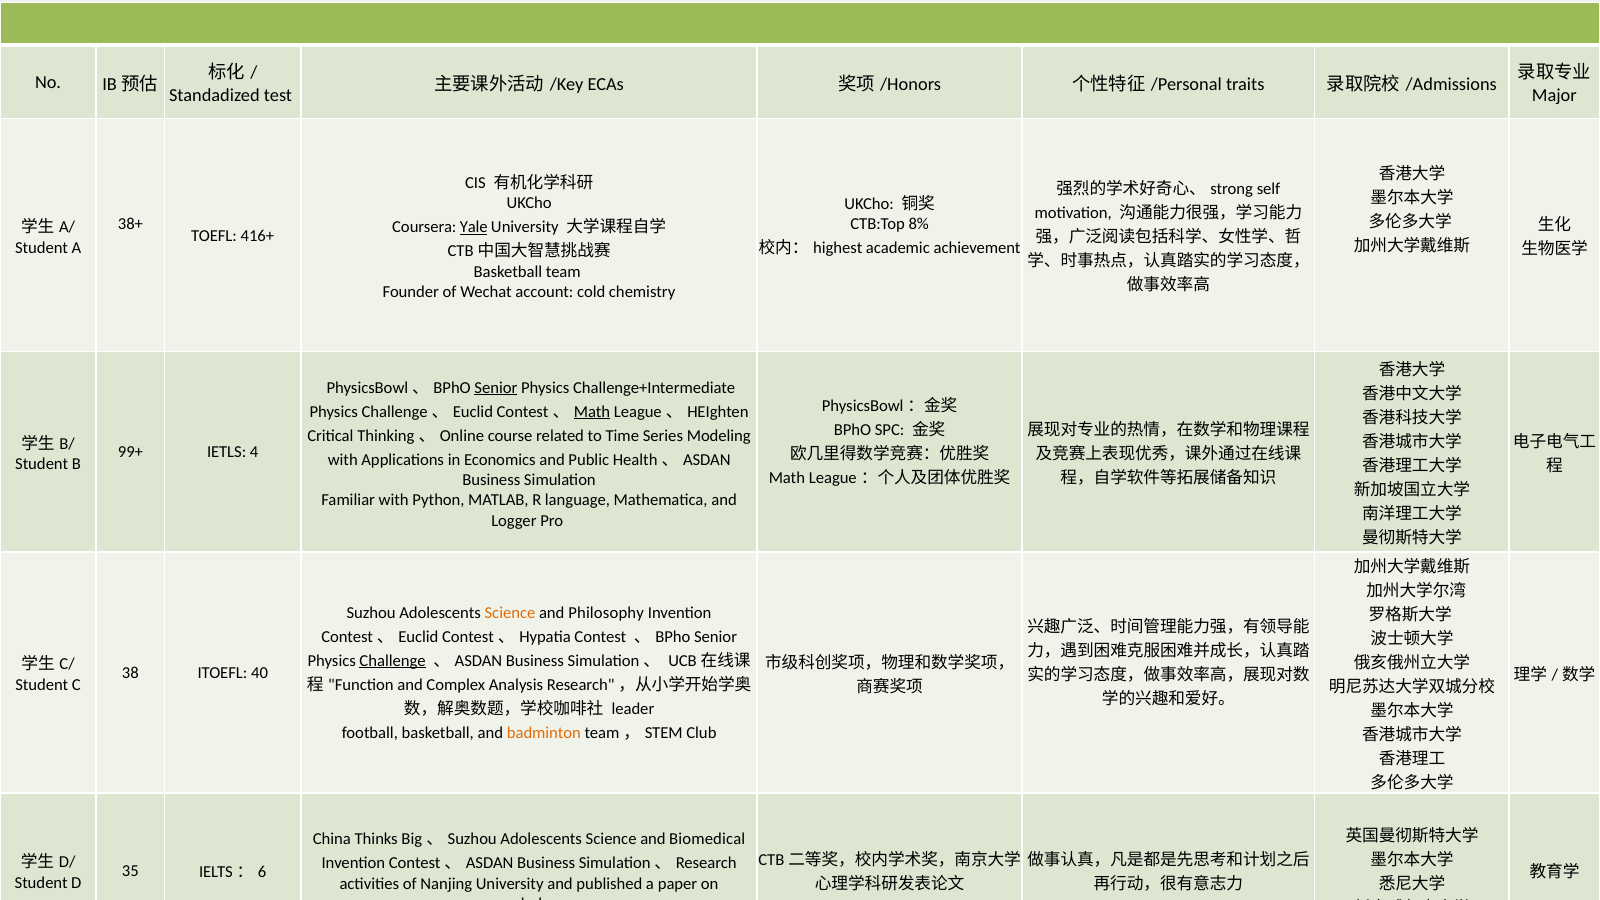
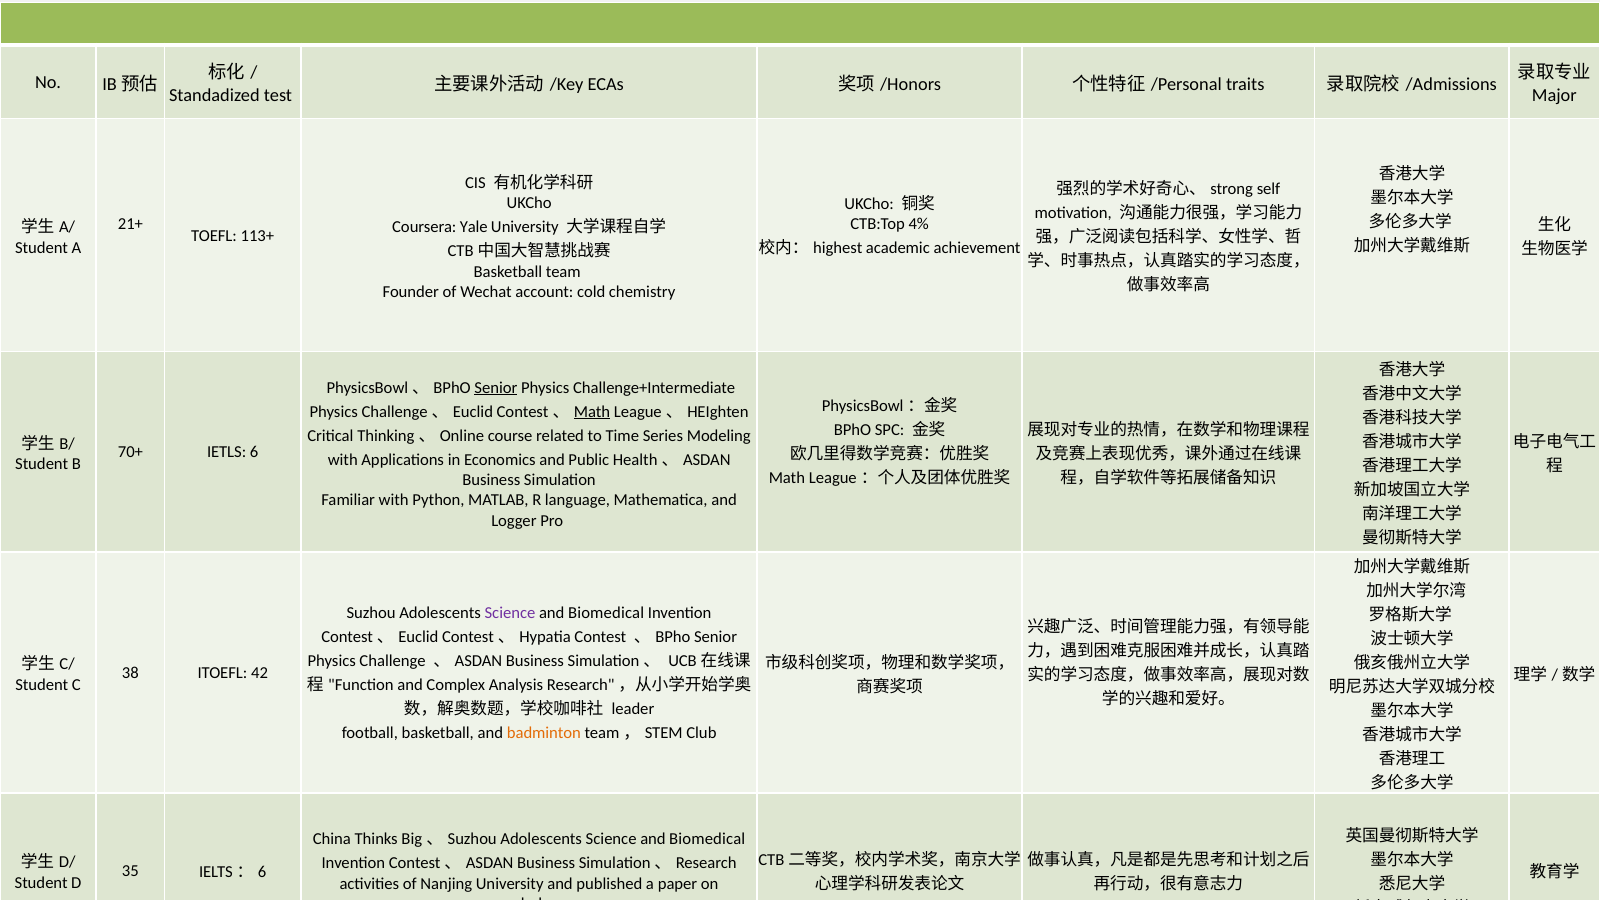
38+: 38+ -> 21+
8%: 8% -> 4%
Yale underline: present -> none
416+: 416+ -> 113+
99+: 99+ -> 70+
IETLS 4: 4 -> 6
Science at (510, 613) colour: orange -> purple
Philosophy at (606, 613): Philosophy -> Biomedical
Challenge underline: present -> none
40: 40 -> 42
